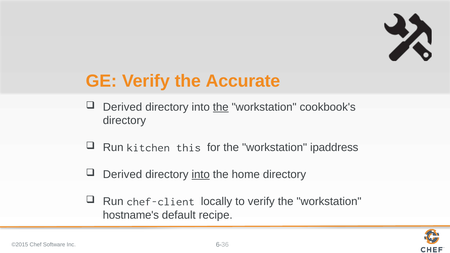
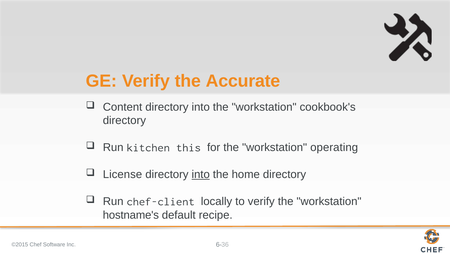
Derived at (122, 107): Derived -> Content
the at (221, 107) underline: present -> none
ipaddress: ipaddress -> operating
Derived at (122, 175): Derived -> License
